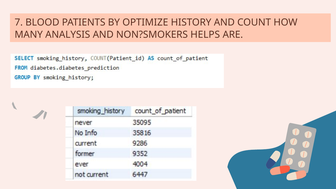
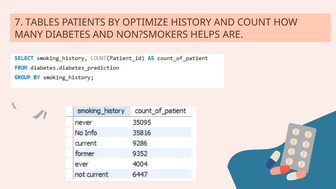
BLOOD: BLOOD -> TABLES
ANALYSIS: ANALYSIS -> DIABETES
